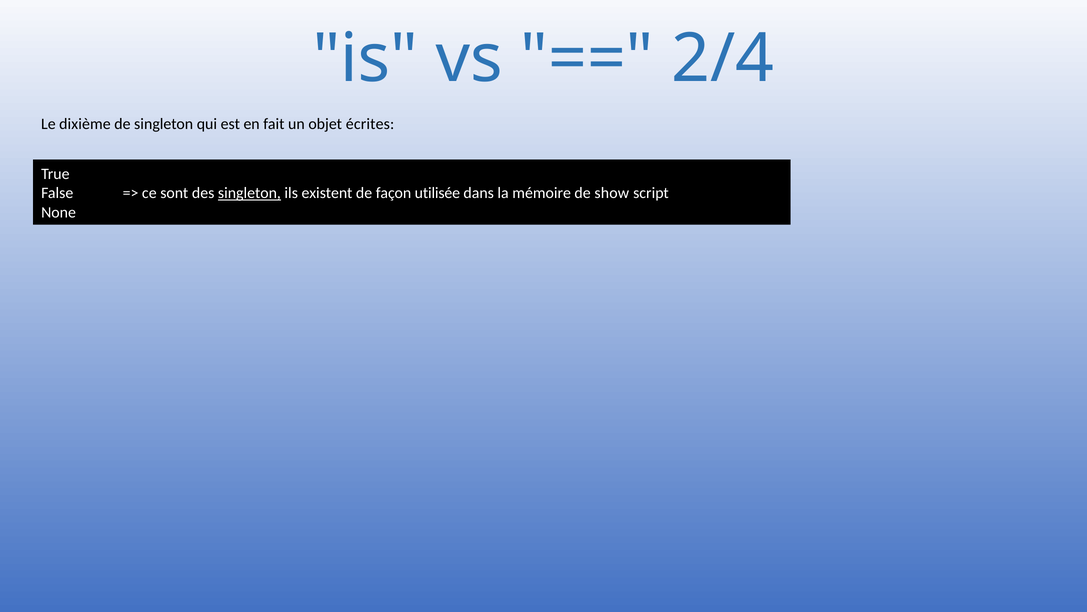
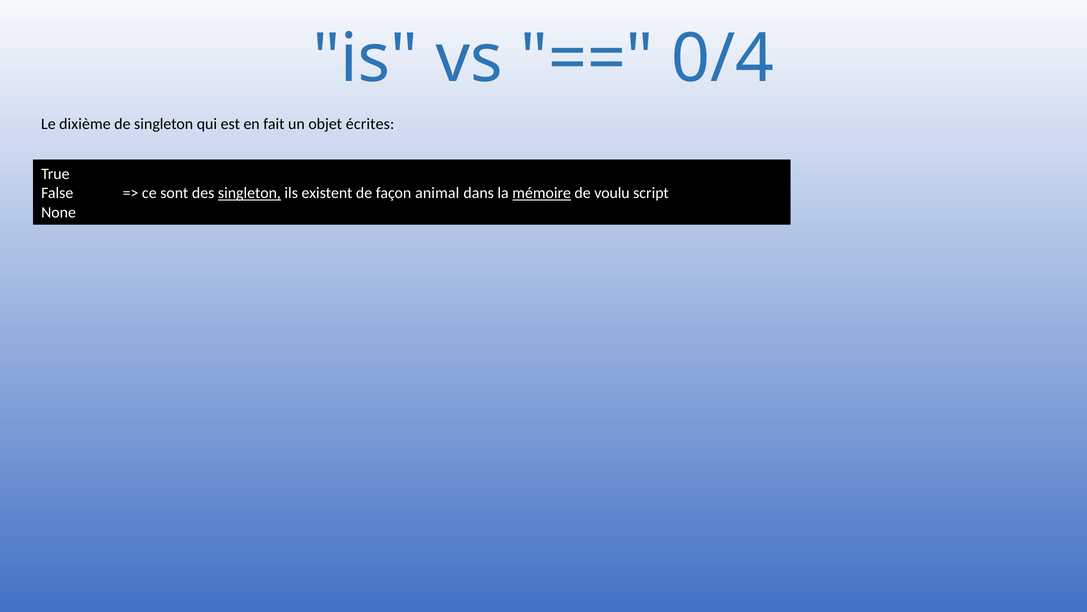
2/4: 2/4 -> 0/4
utilisée: utilisée -> animal
mémoire underline: none -> present
show: show -> voulu
